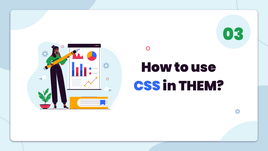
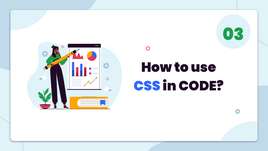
THEM: THEM -> CODE
